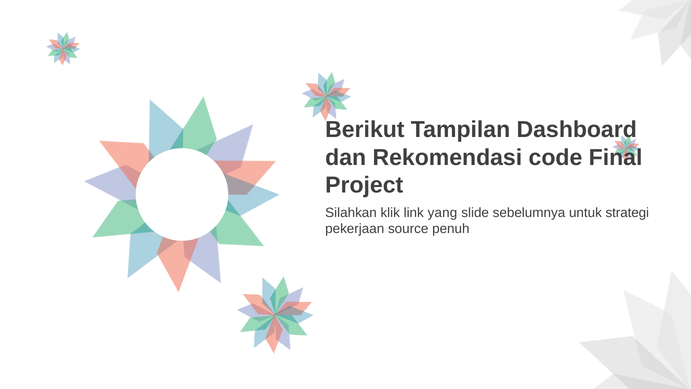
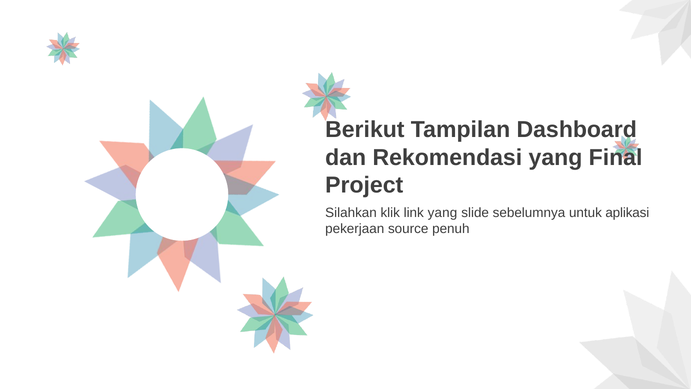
Rekomendasi code: code -> yang
strategi: strategi -> aplikasi
